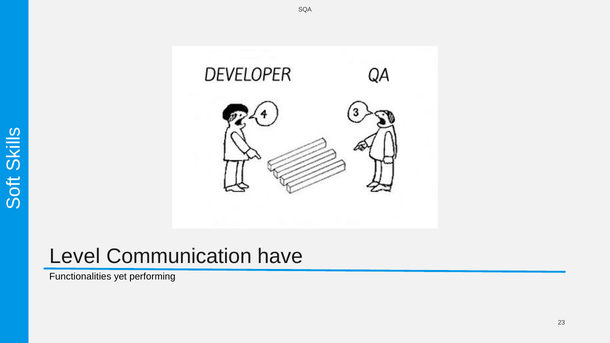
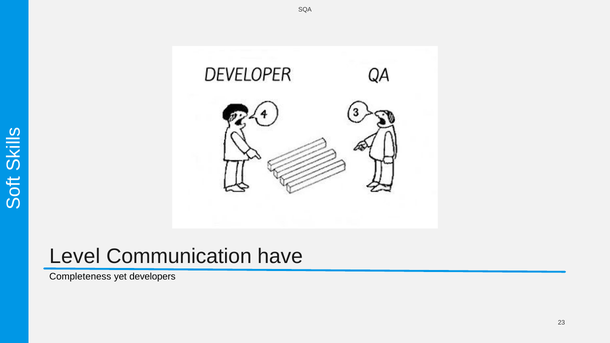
Functionalities: Functionalities -> Completeness
performing: performing -> developers
